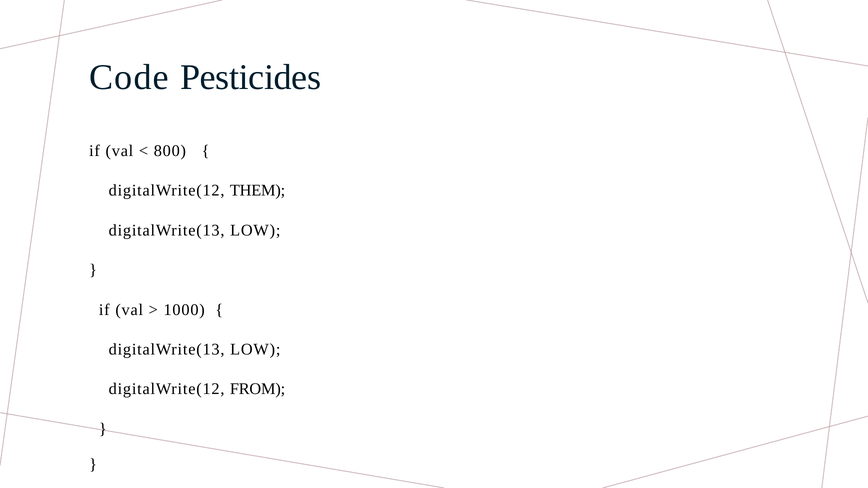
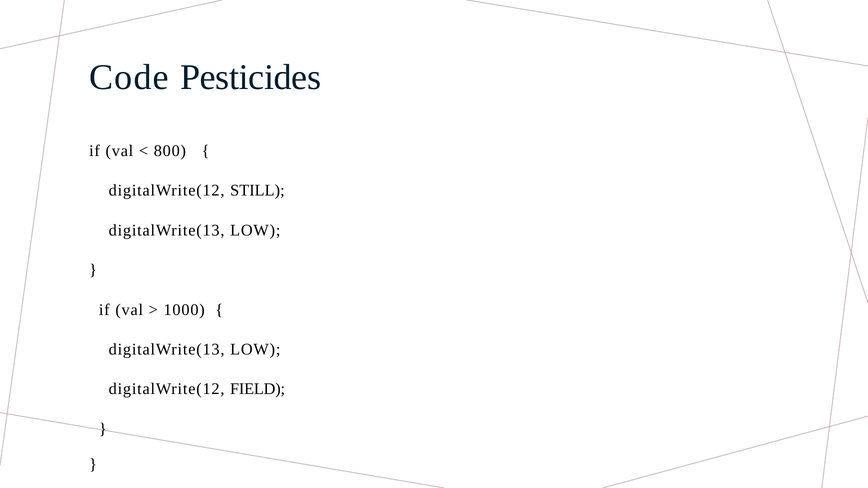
THEM: THEM -> STILL
FROM: FROM -> FIELD
